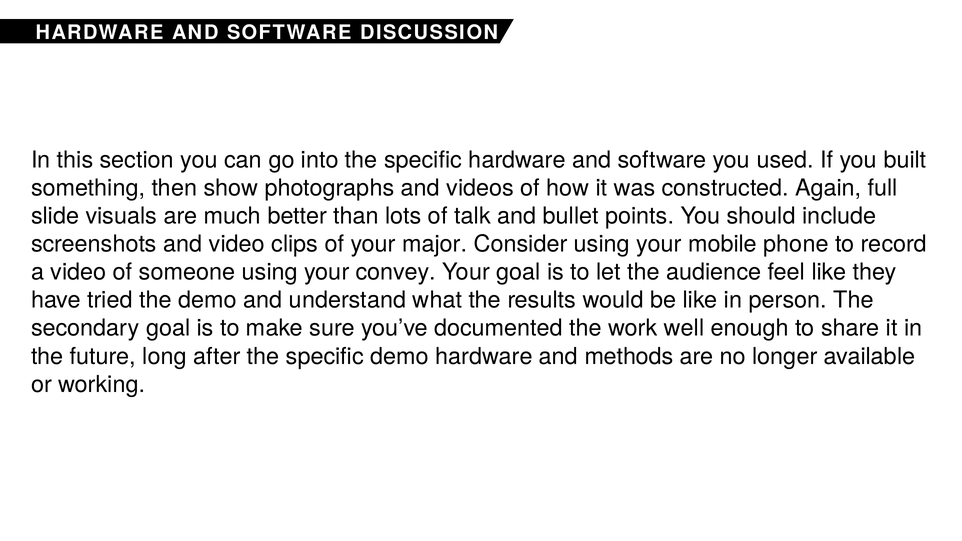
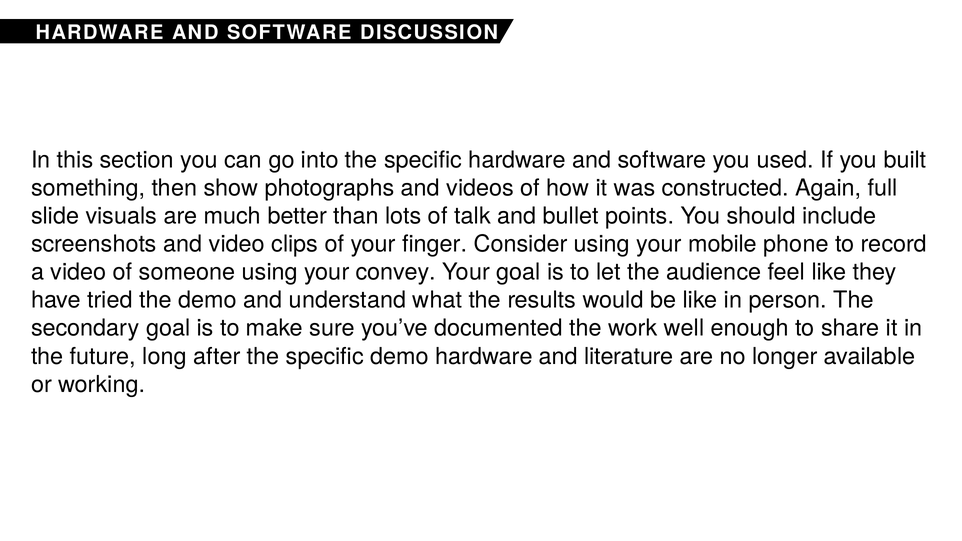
major: major -> finger
methods: methods -> literature
